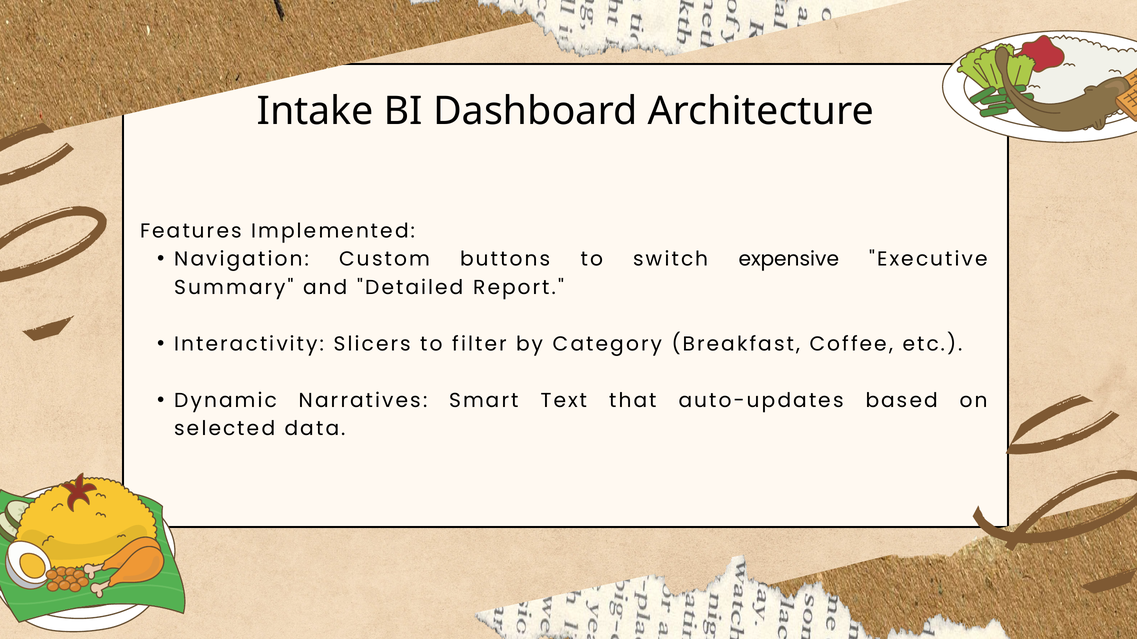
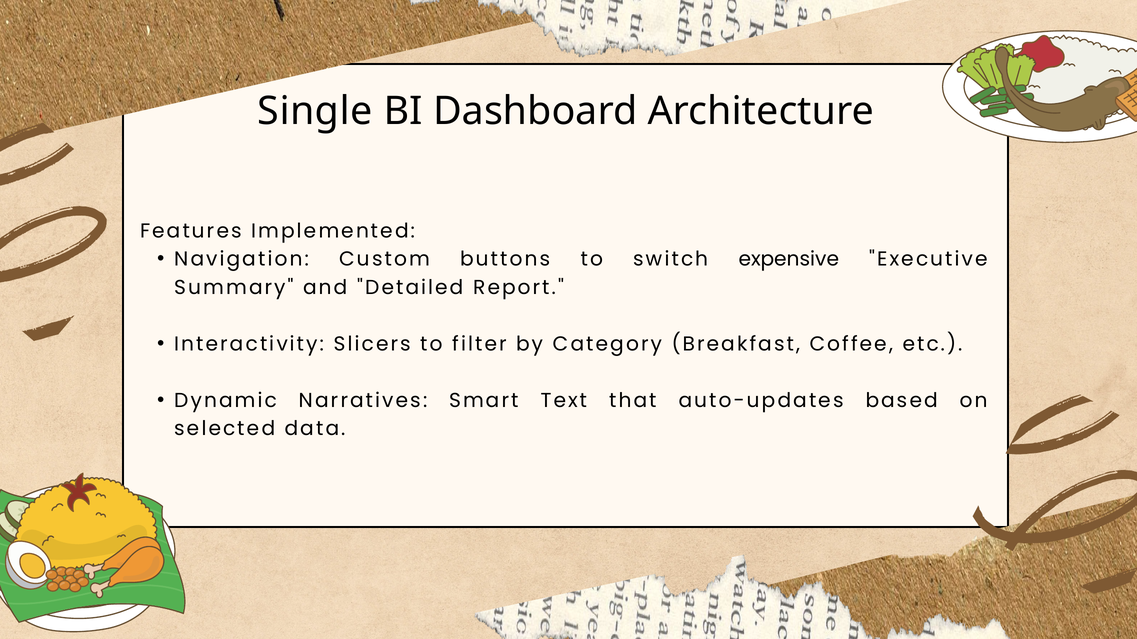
Intake: Intake -> Single
